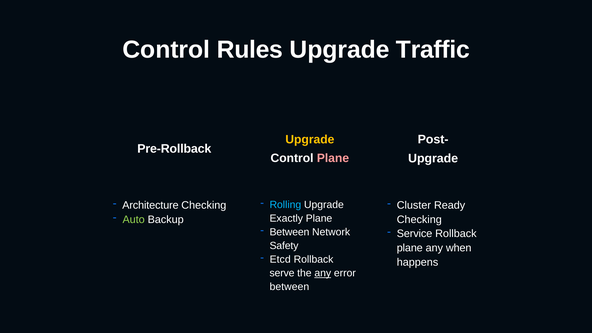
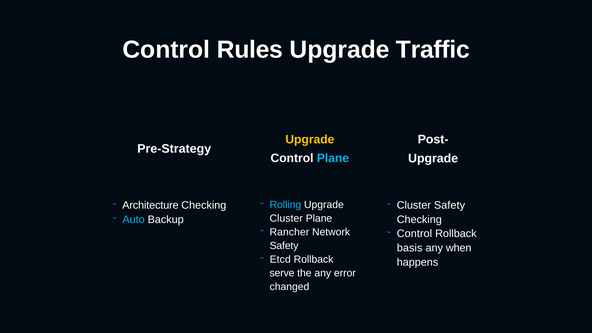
Pre-Rollback: Pre-Rollback -> Pre-Strategy
Plane at (333, 158) colour: pink -> light blue
Cluster Ready: Ready -> Safety
Exactly at (286, 219): Exactly -> Cluster
Auto colour: light green -> light blue
Between at (289, 232): Between -> Rancher
Service at (415, 234): Service -> Control
plane at (410, 248): plane -> basis
any at (323, 273) underline: present -> none
between at (289, 287): between -> changed
